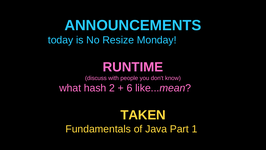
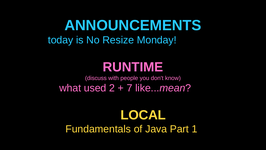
hash: hash -> used
6: 6 -> 7
TAKEN: TAKEN -> LOCAL
